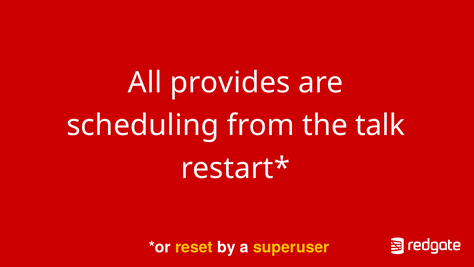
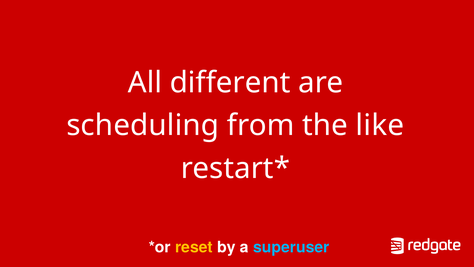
provides: provides -> different
talk: talk -> like
superuser colour: yellow -> light blue
